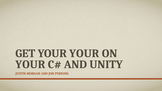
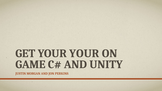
YOUR at (30, 64): YOUR -> GAME
